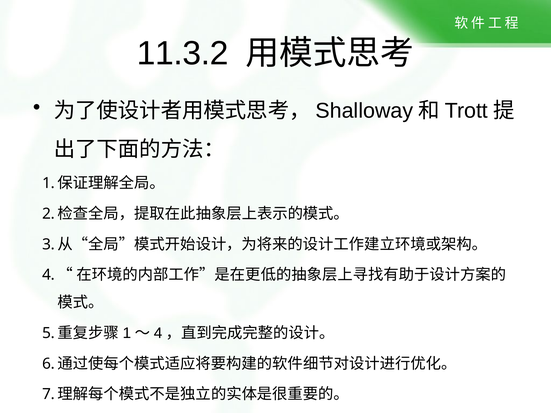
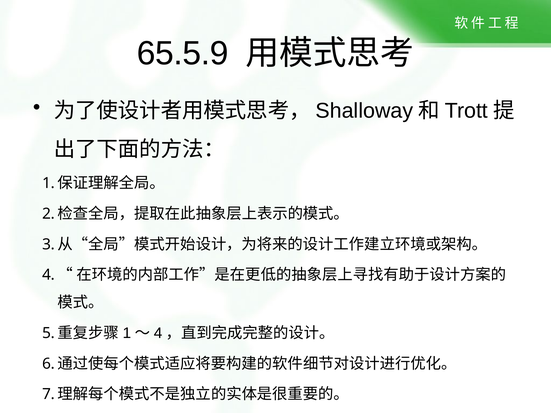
11.3.2: 11.3.2 -> 65.5.9
